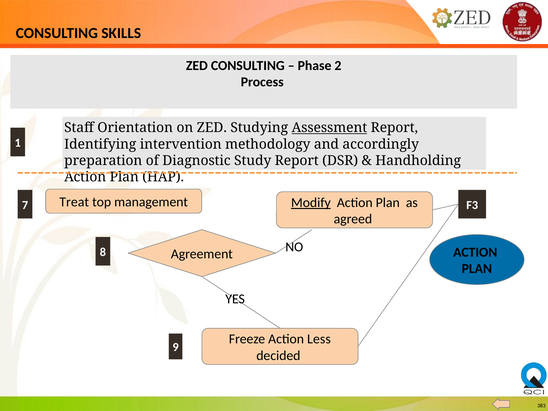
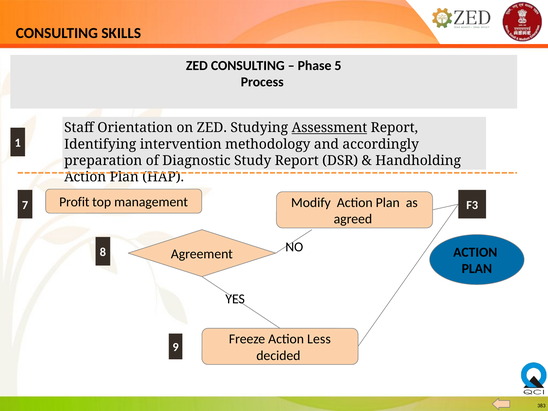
2: 2 -> 5
Treat: Treat -> Profit
Modify underline: present -> none
